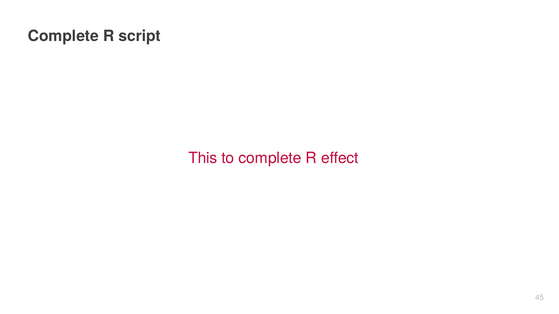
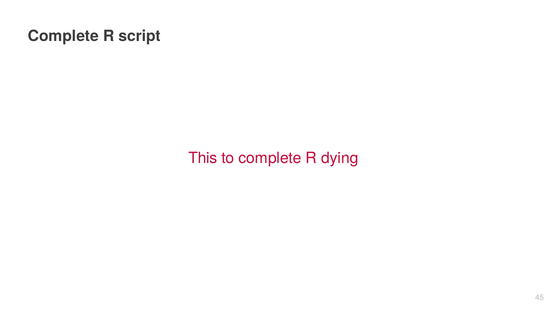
effect: effect -> dying
